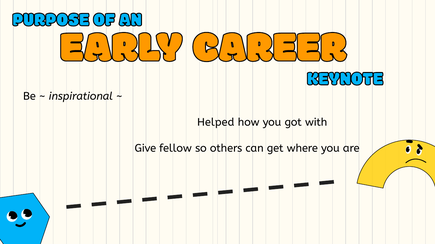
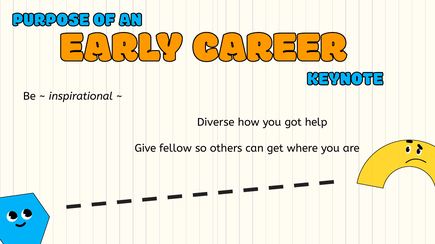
Helped: Helped -> Diverse
with: with -> help
